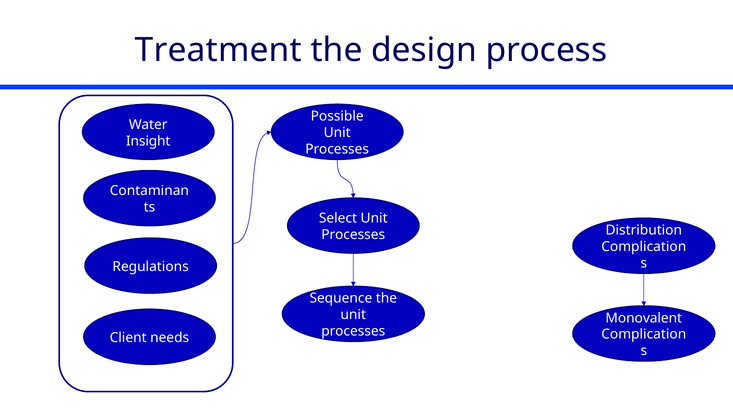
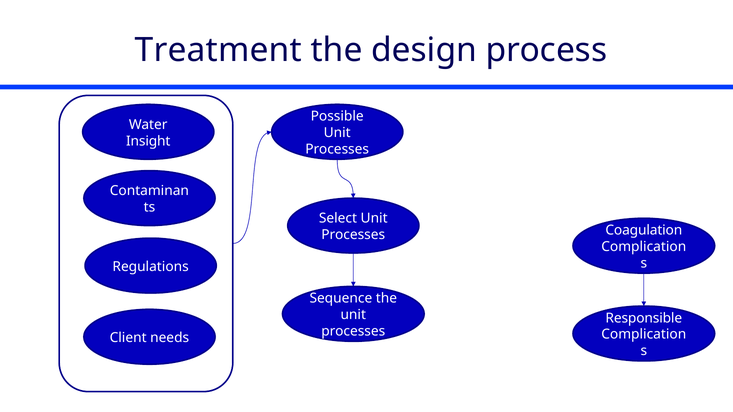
Distribution: Distribution -> Coagulation
Monovalent: Monovalent -> Responsible
